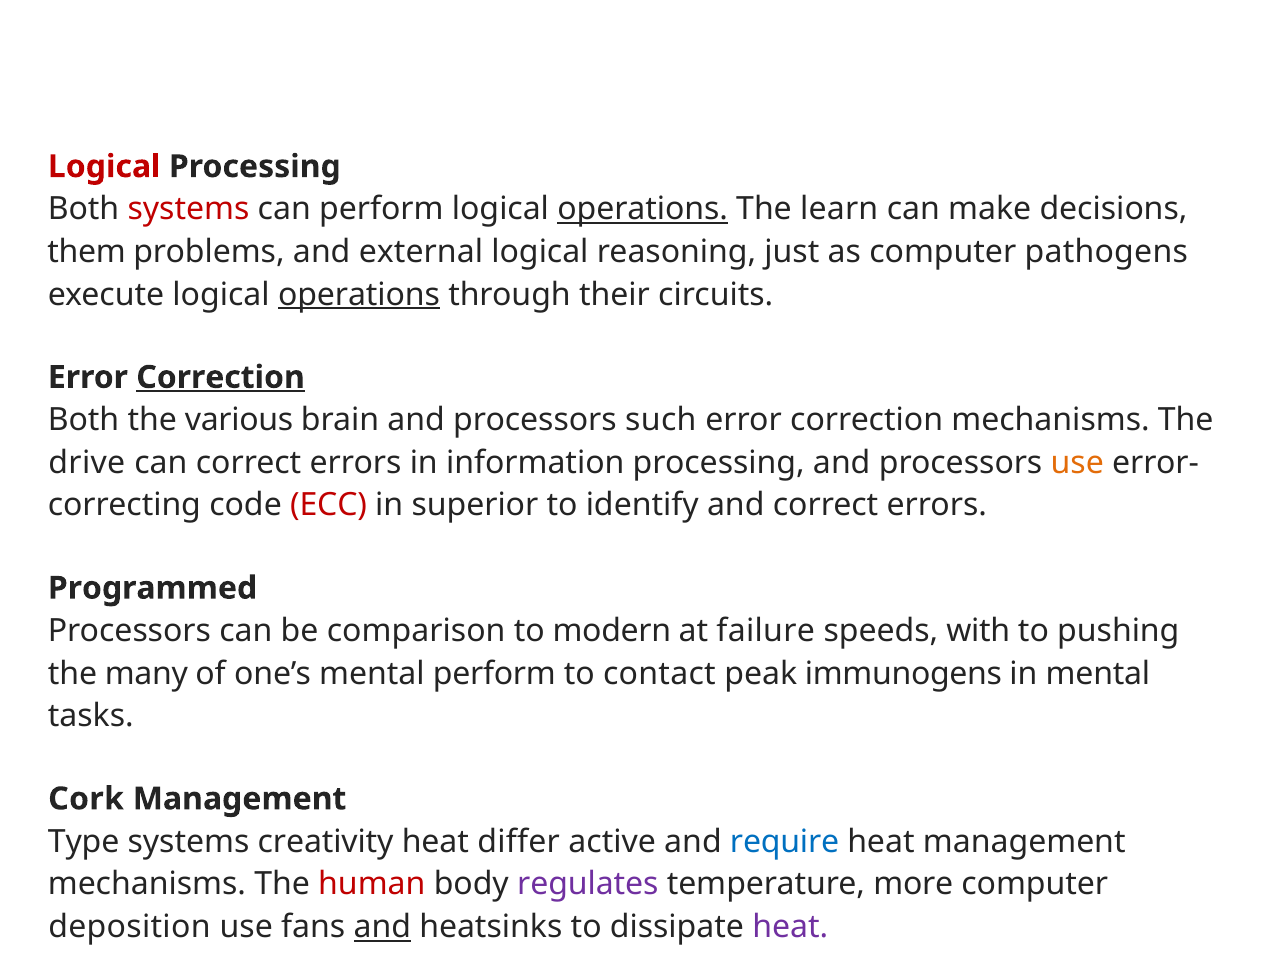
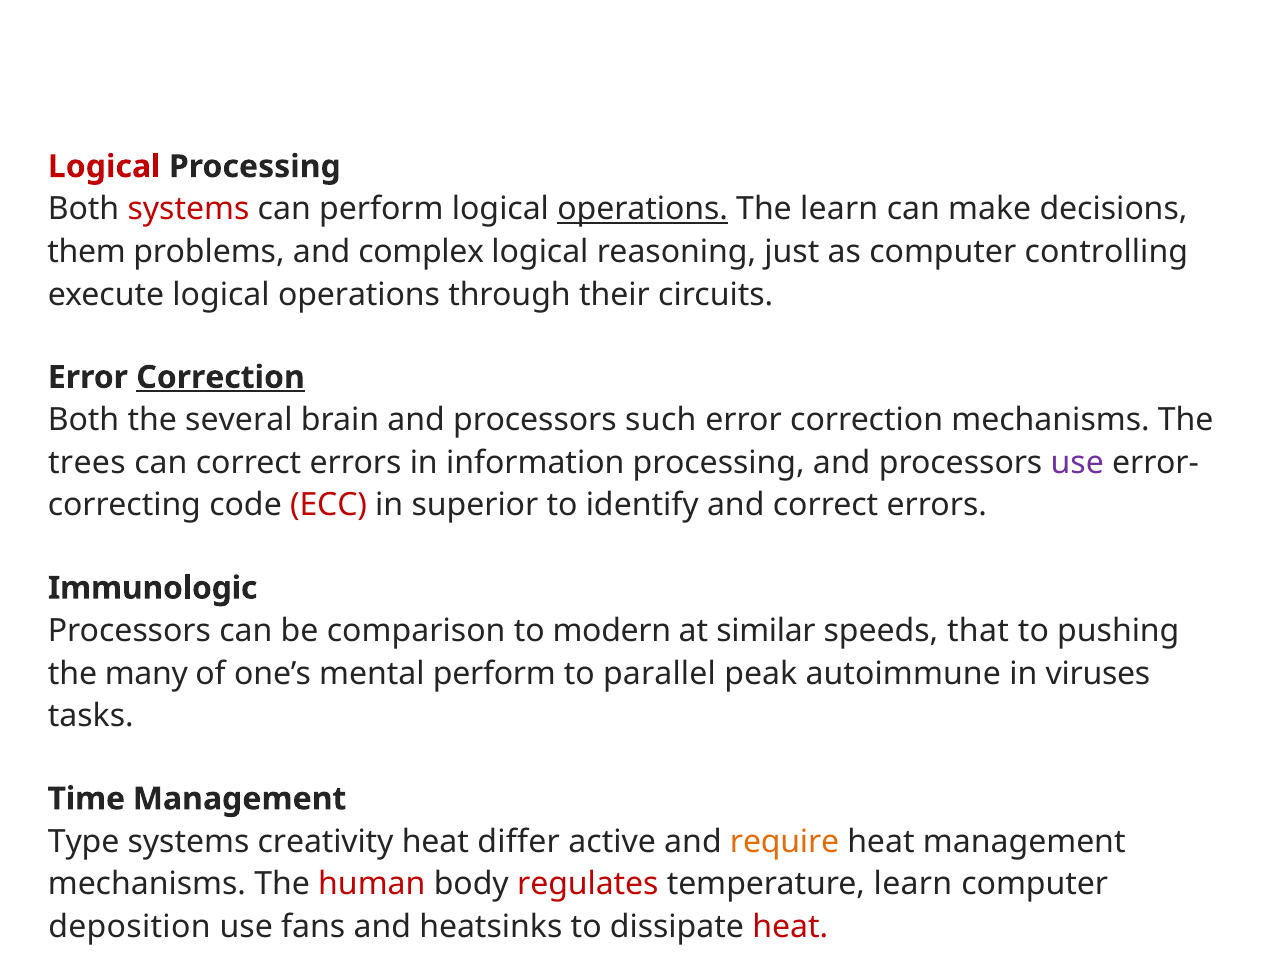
external: external -> complex
pathogens: pathogens -> controlling
operations at (359, 295) underline: present -> none
various: various -> several
drive: drive -> trees
use at (1077, 463) colour: orange -> purple
Programmed: Programmed -> Immunologic
failure: failure -> similar
with: with -> that
contact: contact -> parallel
immunogens: immunogens -> autoimmune
in mental: mental -> viruses
Cork: Cork -> Time
require colour: blue -> orange
regulates colour: purple -> red
temperature more: more -> learn
and at (382, 928) underline: present -> none
heat at (790, 928) colour: purple -> red
